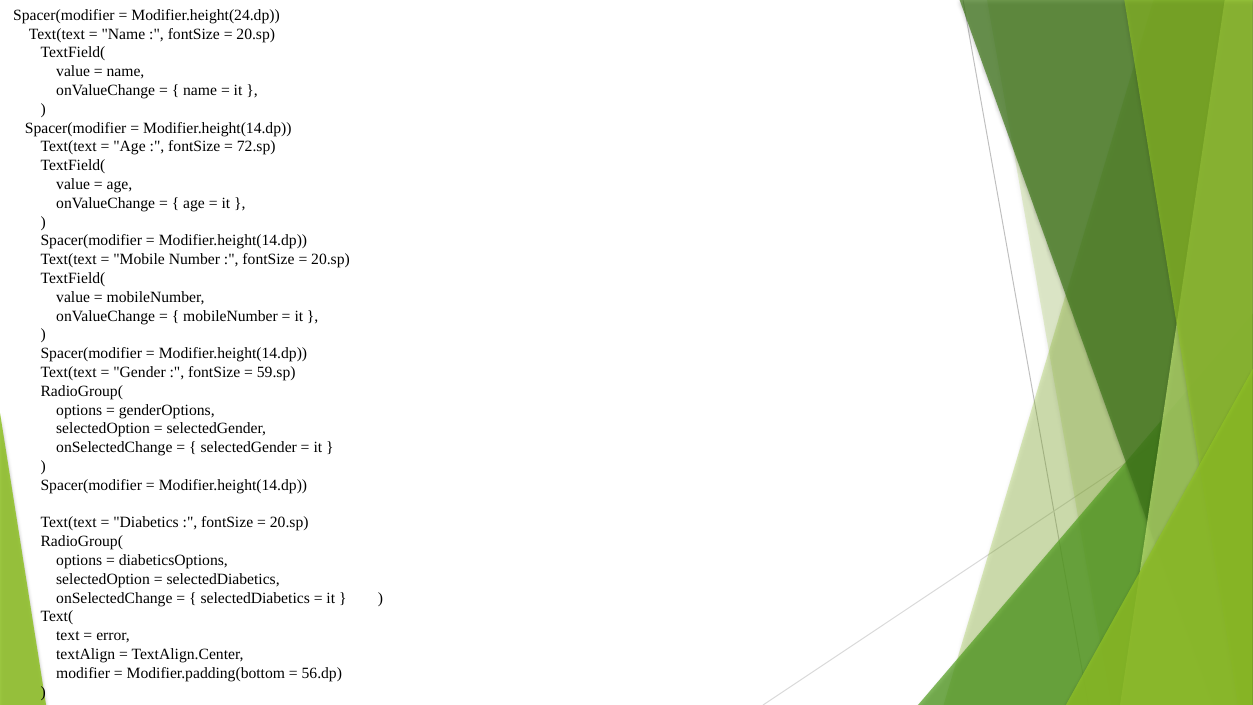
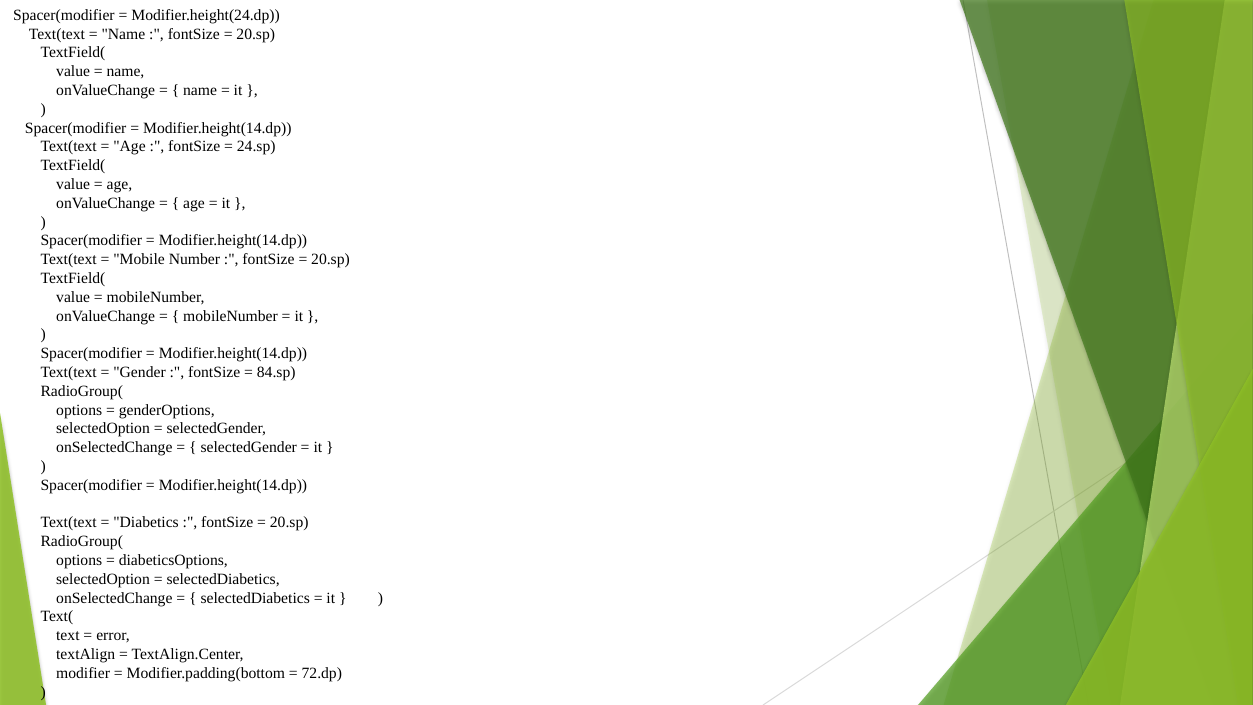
72.sp: 72.sp -> 24.sp
59.sp: 59.sp -> 84.sp
56.dp: 56.dp -> 72.dp
